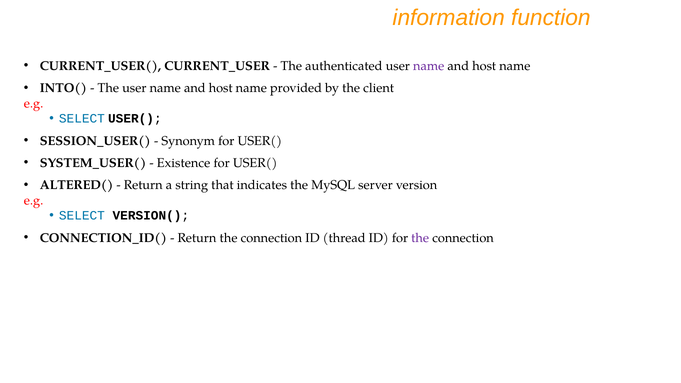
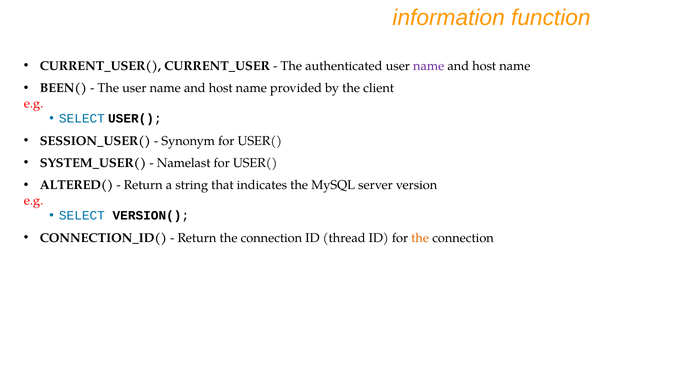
INTO(: INTO( -> BEEN(
Existence: Existence -> Namelast
the at (420, 238) colour: purple -> orange
